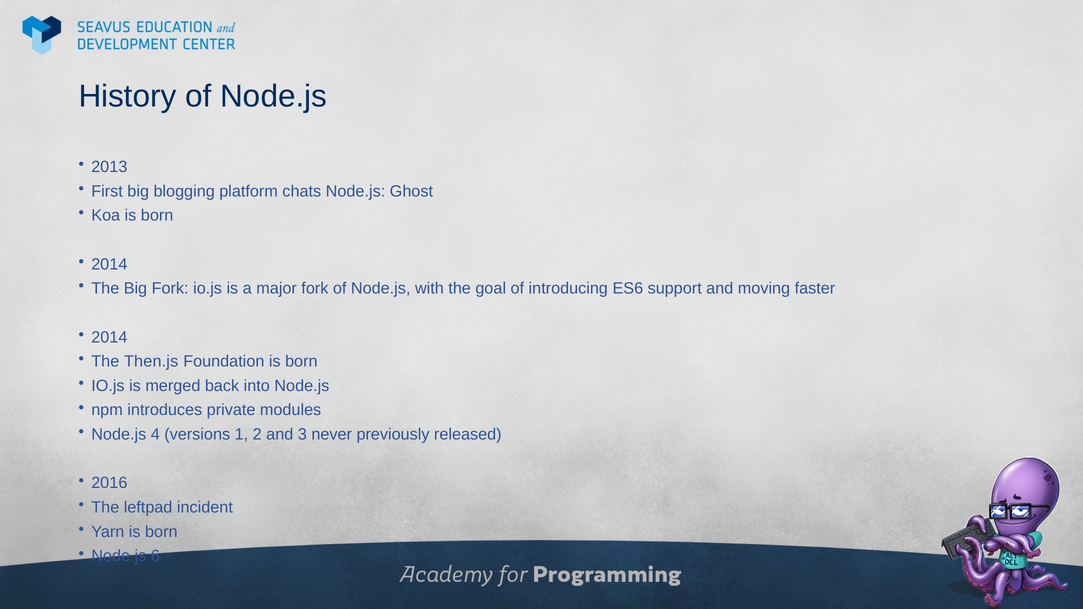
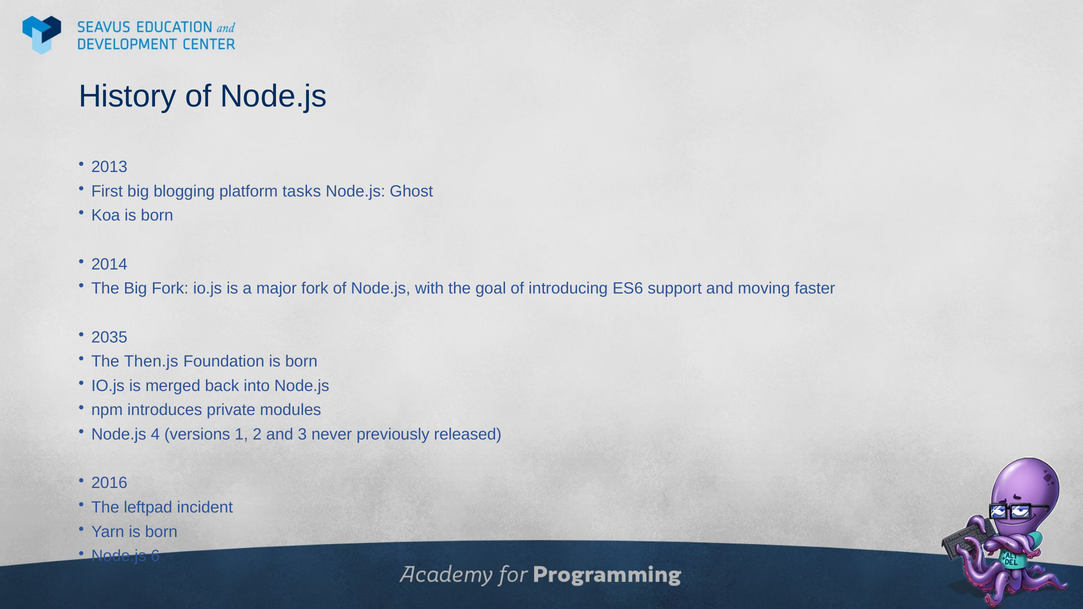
chats: chats -> tasks
2014 at (109, 337): 2014 -> 2035
